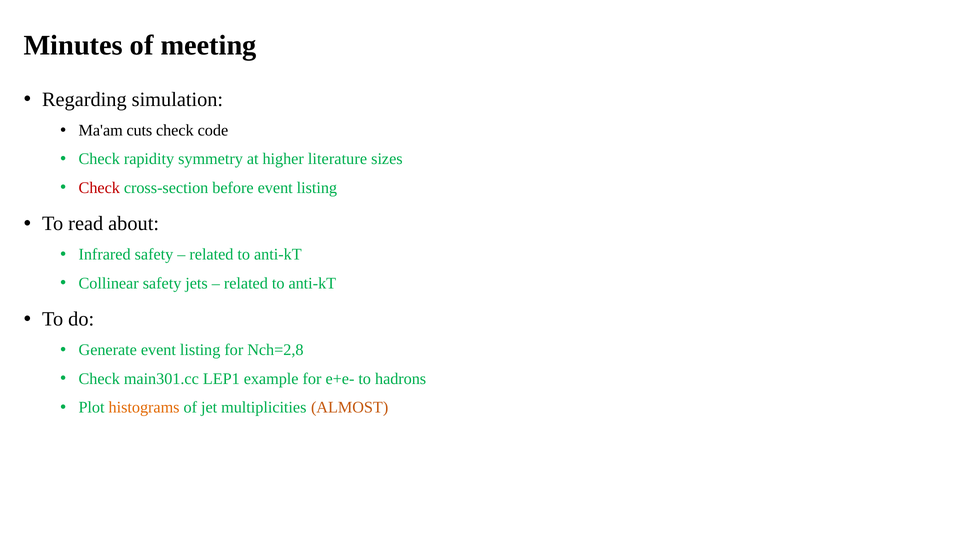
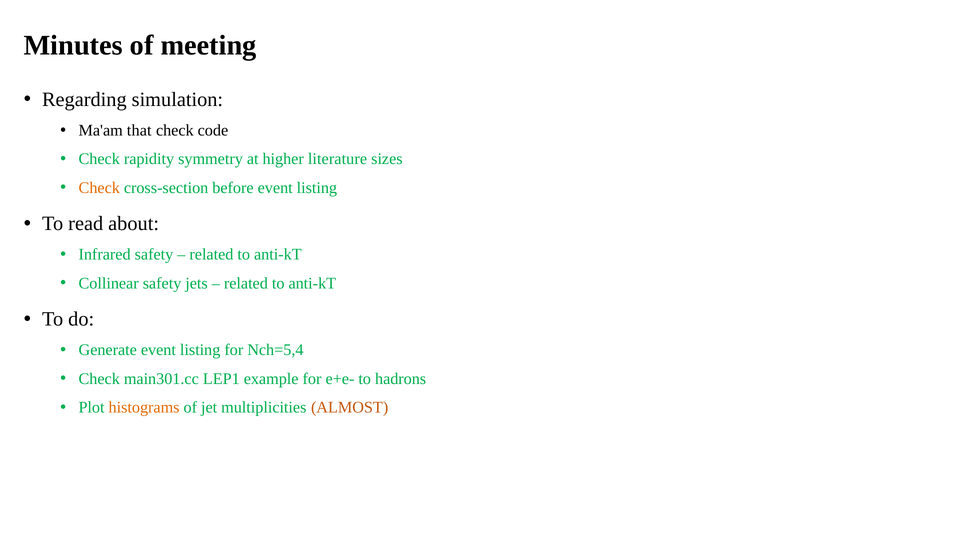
cuts: cuts -> that
Check at (99, 188) colour: red -> orange
Nch=2,8: Nch=2,8 -> Nch=5,4
